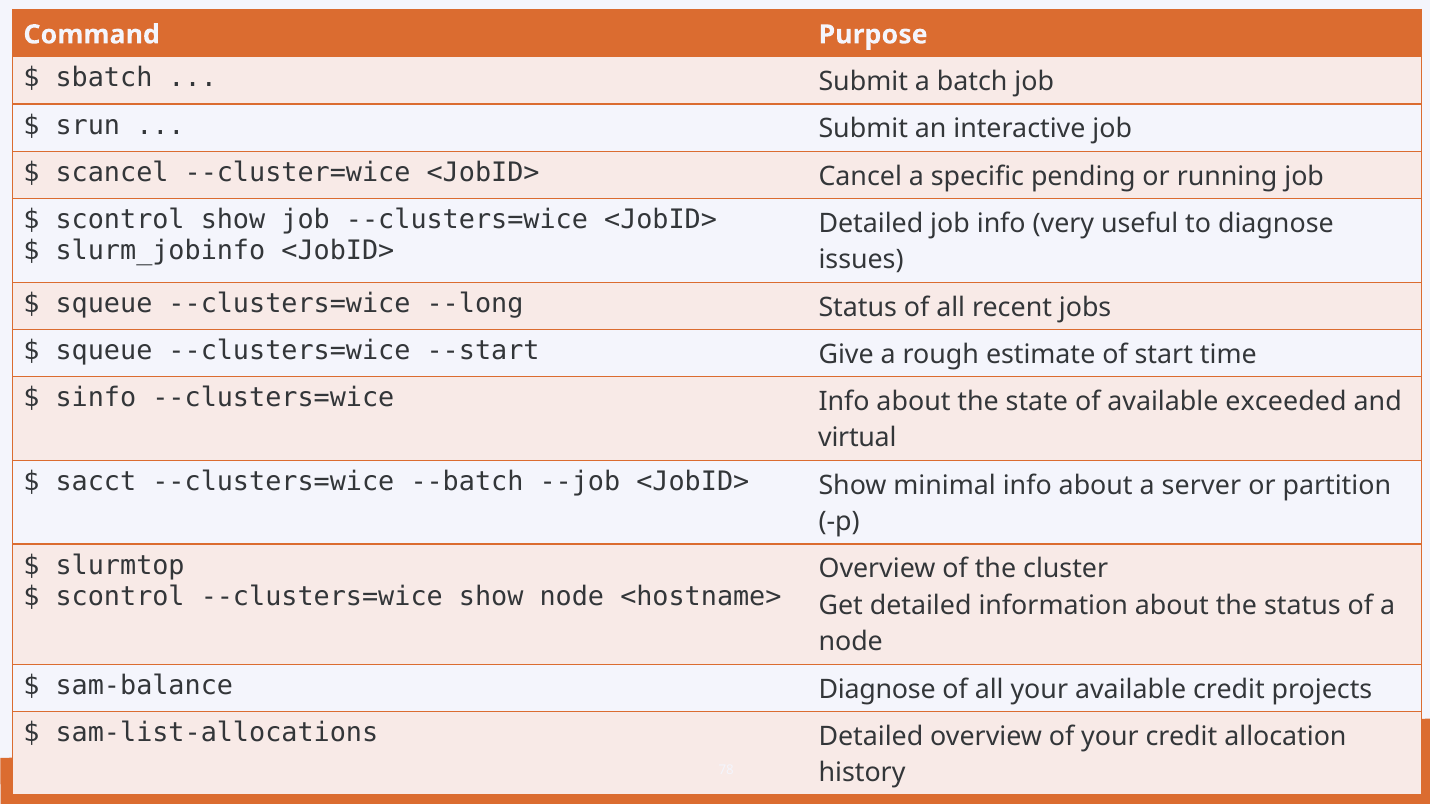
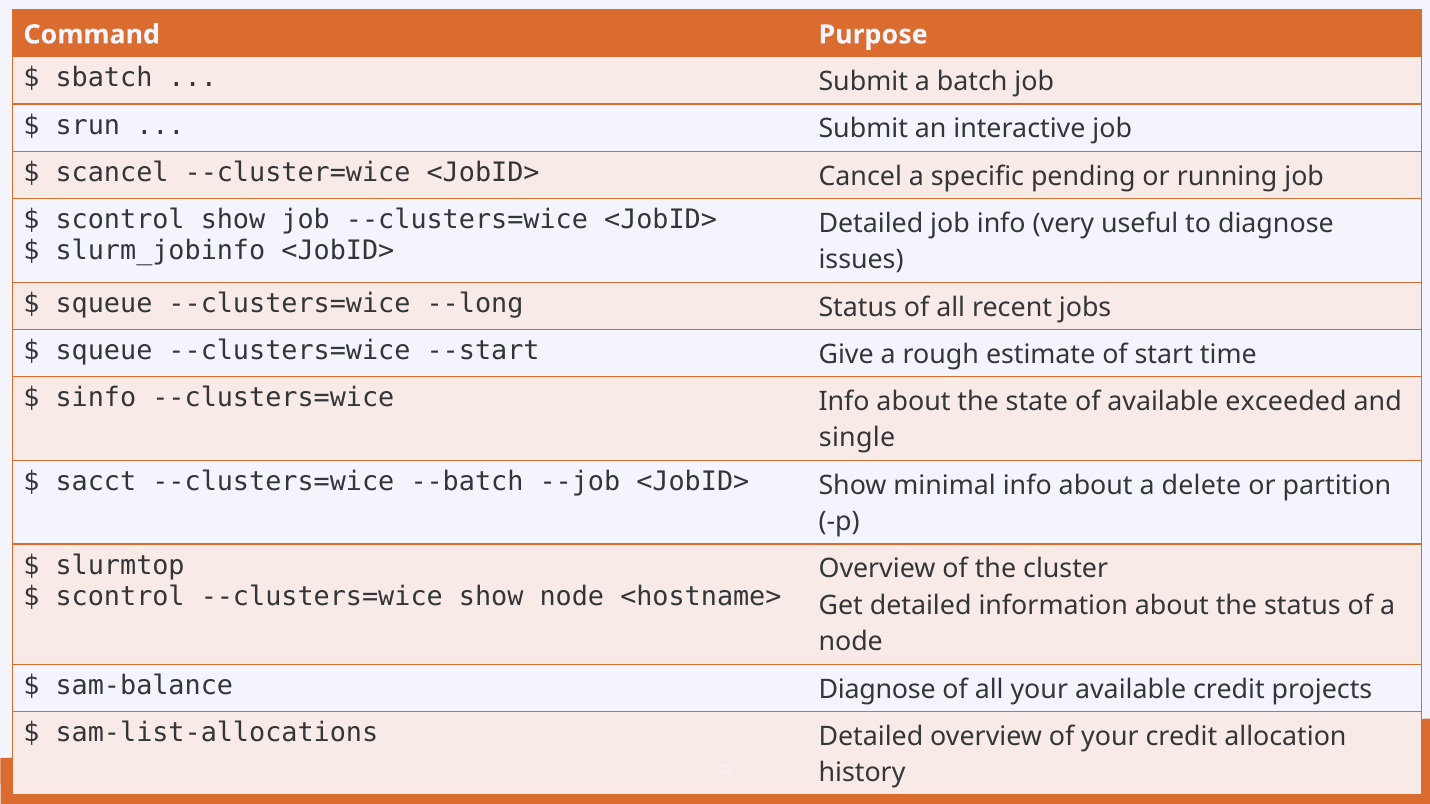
virtual: virtual -> single
server: server -> delete
